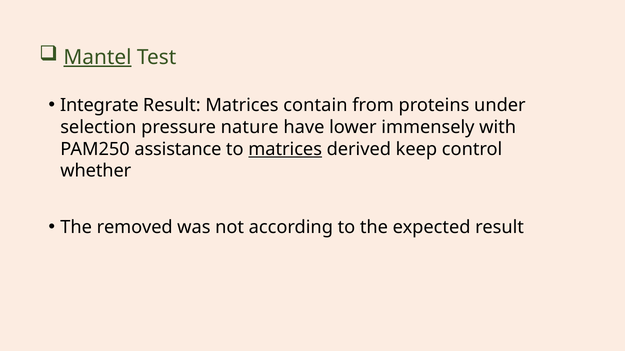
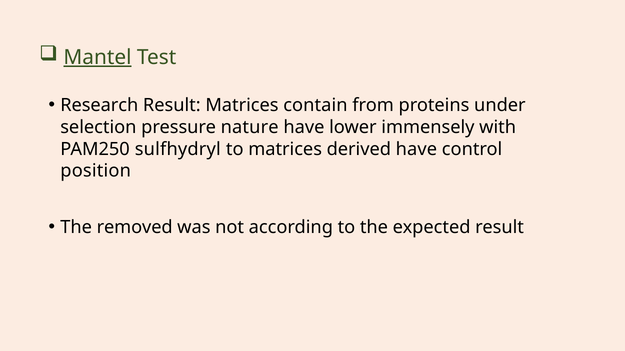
Integrate: Integrate -> Research
assistance: assistance -> sulfhydryl
matrices at (285, 149) underline: present -> none
derived keep: keep -> have
whether: whether -> position
